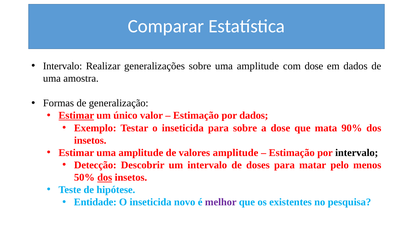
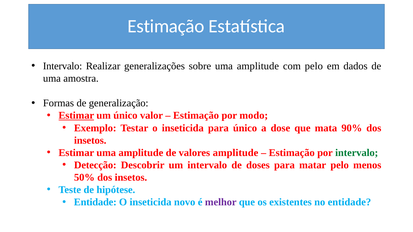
Comparar at (166, 26): Comparar -> Estimação
com dose: dose -> pelo
por dados: dados -> modo
para sobre: sobre -> único
intervalo at (357, 153) colour: black -> green
dos at (105, 178) underline: present -> none
no pesquisa: pesquisa -> entidade
